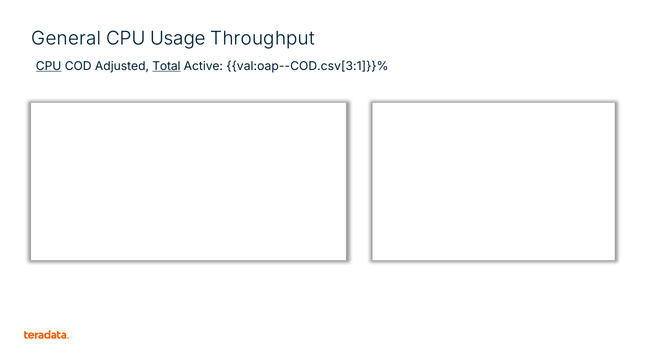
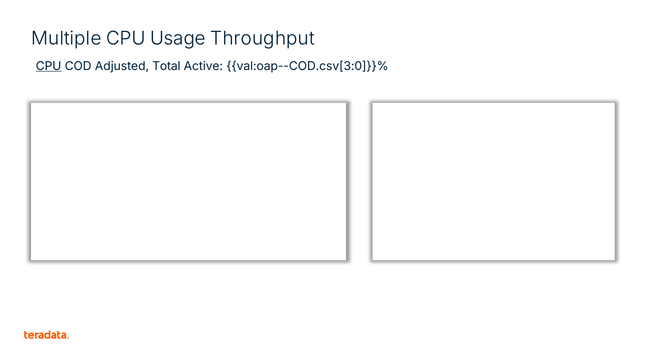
General: General -> Multiple
Total underline: present -> none
val:oap--COD.csv[3:1]}}%: val:oap--COD.csv[3:1]}}% -> val:oap--COD.csv[3:0]}}%
